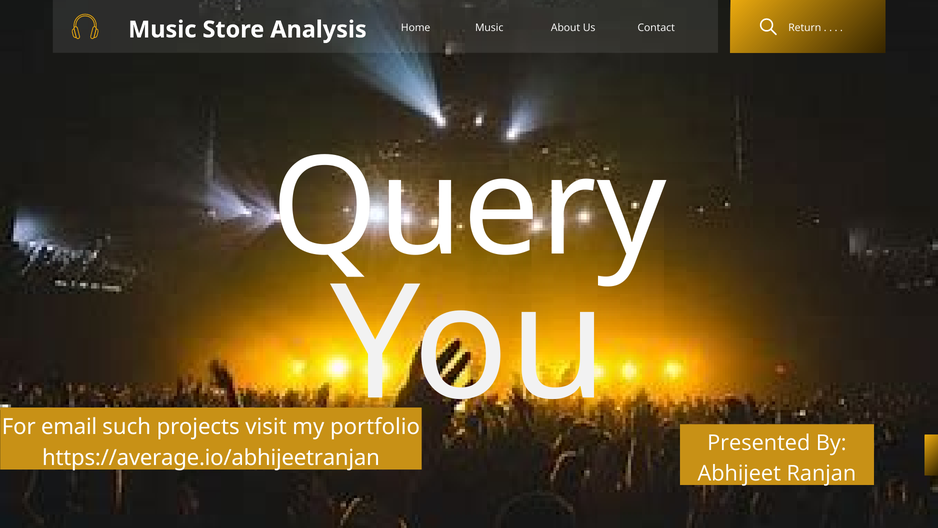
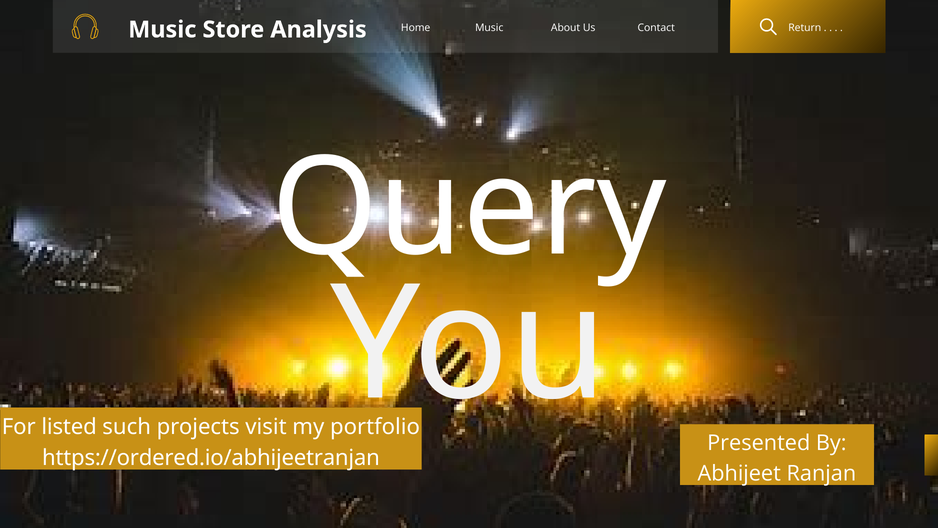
email: email -> listed
https://average.io/abhijeetranjan: https://average.io/abhijeetranjan -> https://ordered.io/abhijeetranjan
